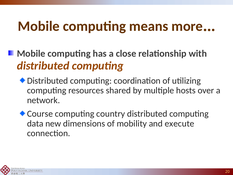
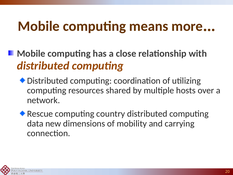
Course: Course -> Rescue
execute: execute -> carrying
